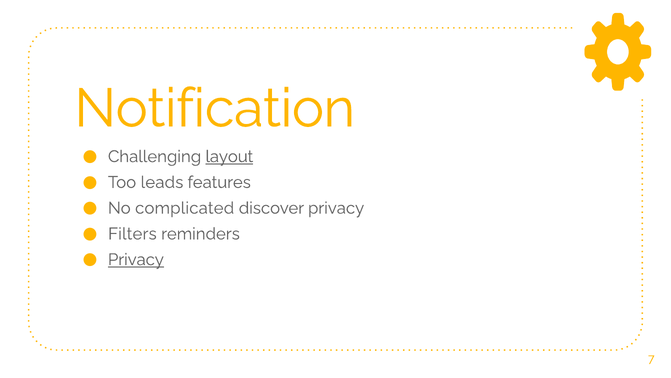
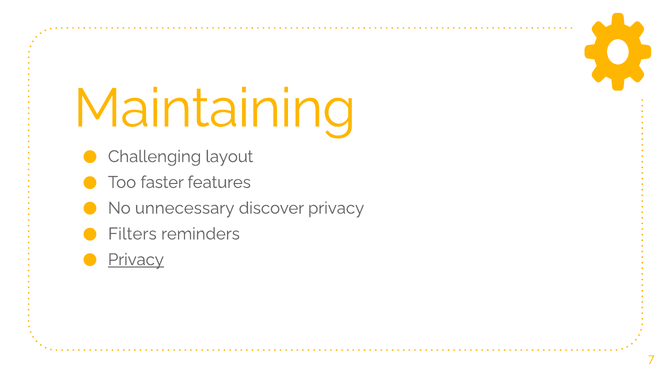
Notification: Notification -> Maintaining
layout underline: present -> none
leads: leads -> faster
complicated: complicated -> unnecessary
